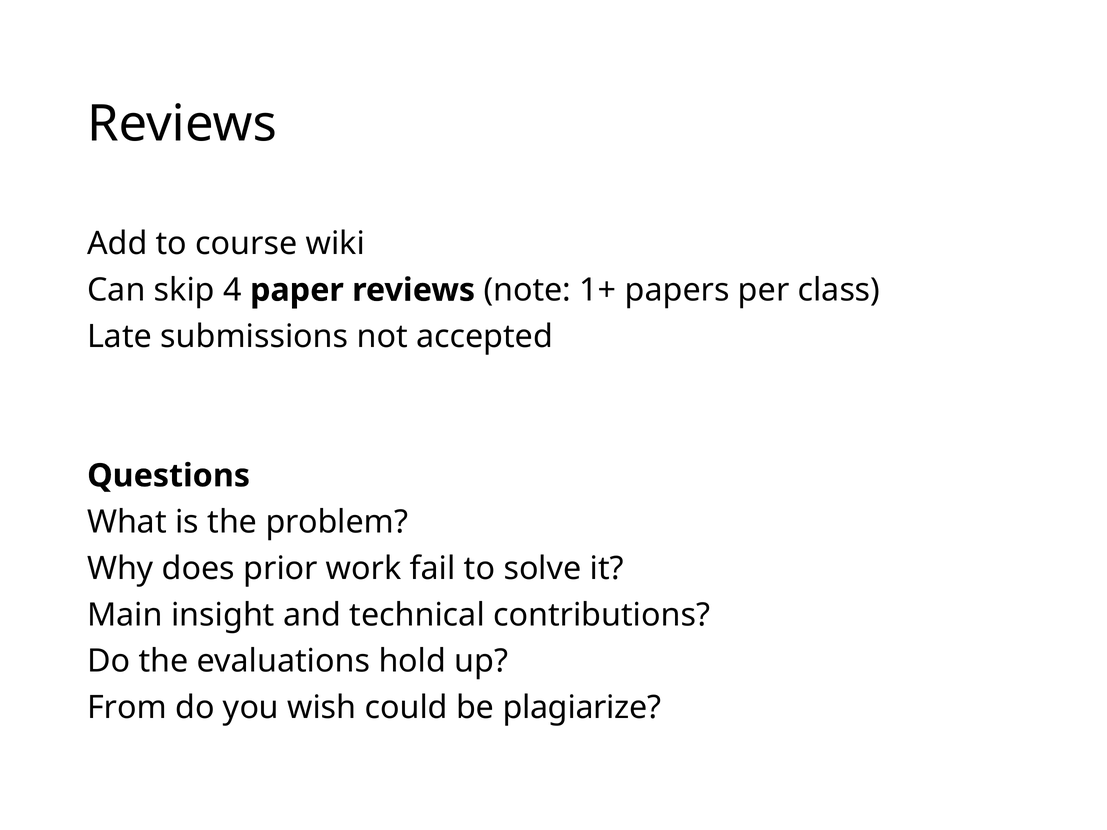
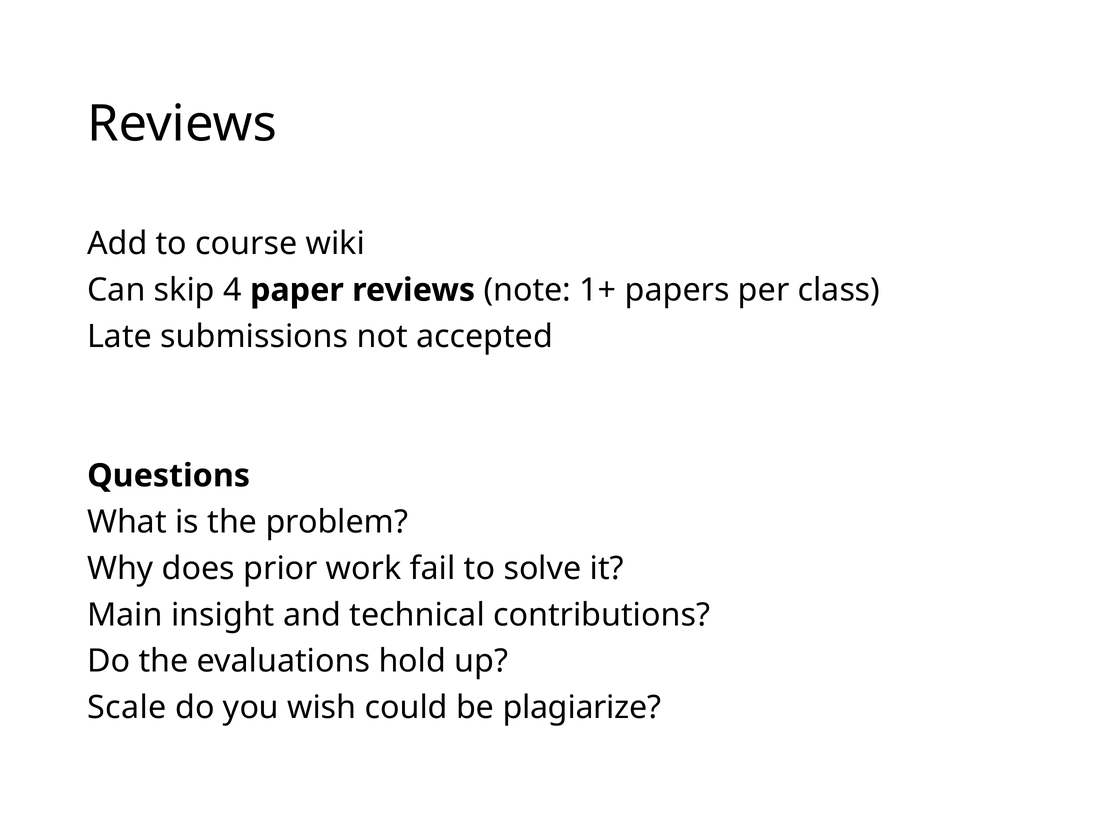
From: From -> Scale
